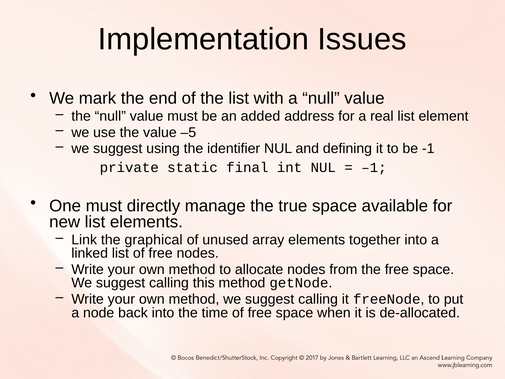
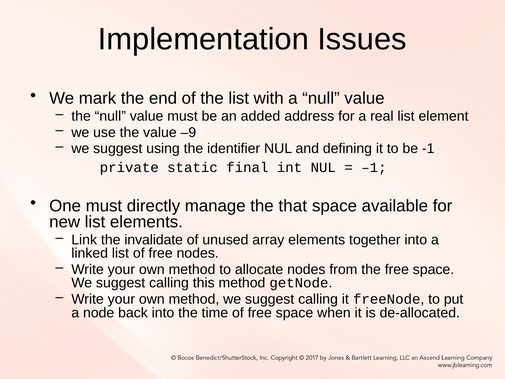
–5: –5 -> –9
true: true -> that
graphical: graphical -> invalidate
